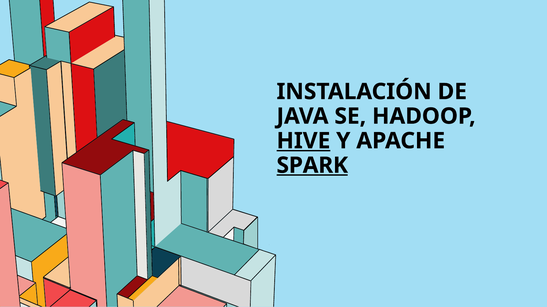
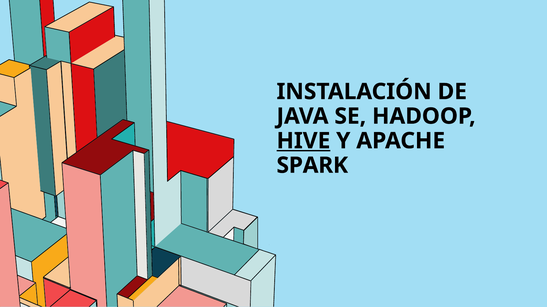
SPARK underline: present -> none
